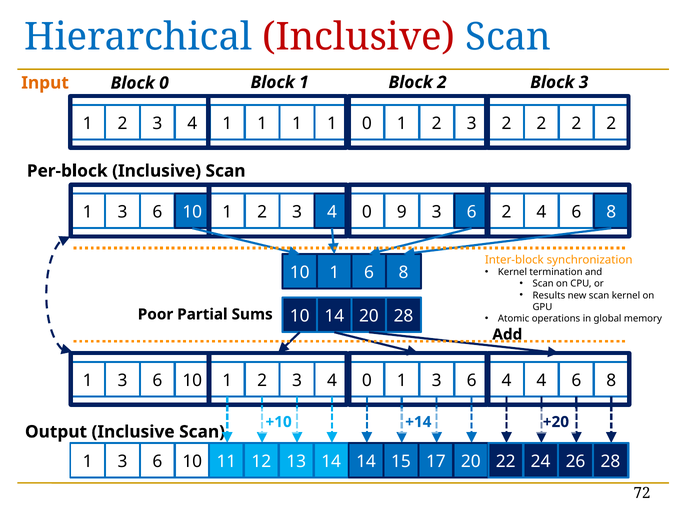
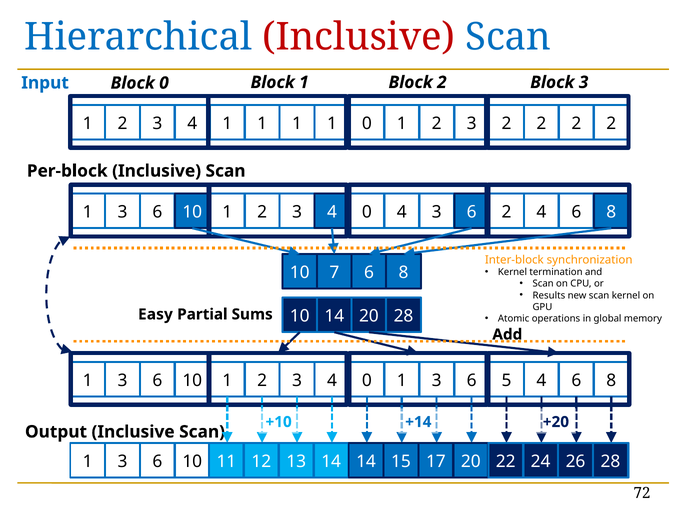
Input colour: orange -> blue
0 9: 9 -> 4
1 at (334, 273): 1 -> 7
Poor: Poor -> Easy
6 4: 4 -> 5
